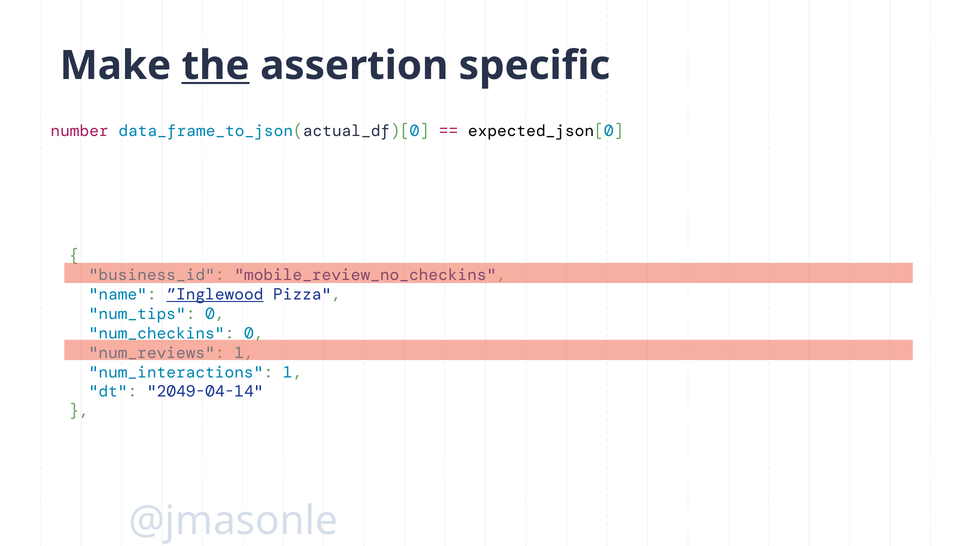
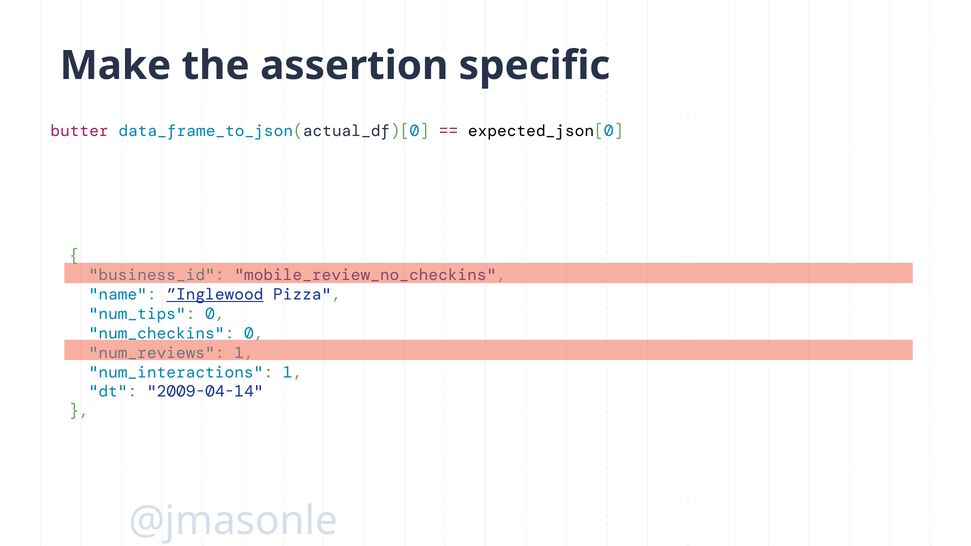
the underline: present -> none
number: number -> butter
2049-04-14: 2049-04-14 -> 2009-04-14
